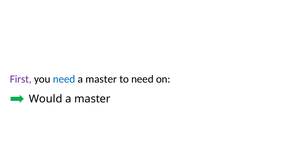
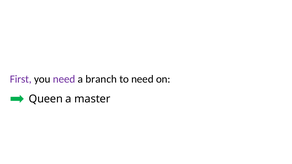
need at (64, 79) colour: blue -> purple
master at (101, 79): master -> branch
Would: Would -> Queen
